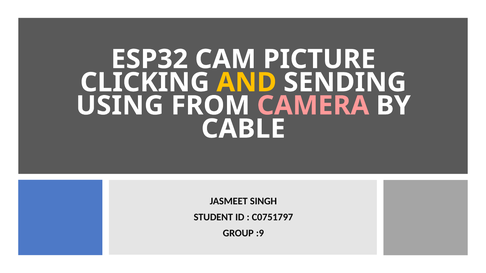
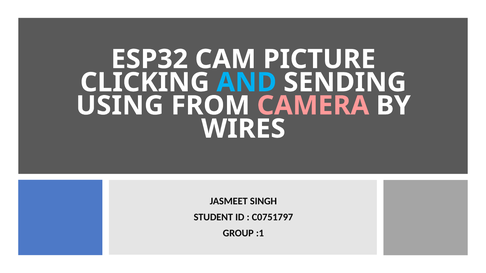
AND colour: yellow -> light blue
CABLE: CABLE -> WIRES
:9: :9 -> :1
